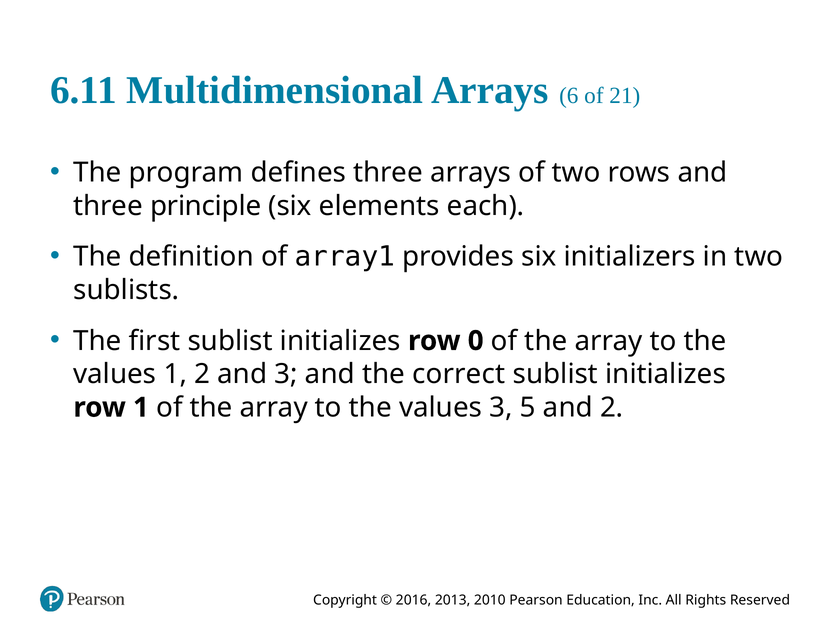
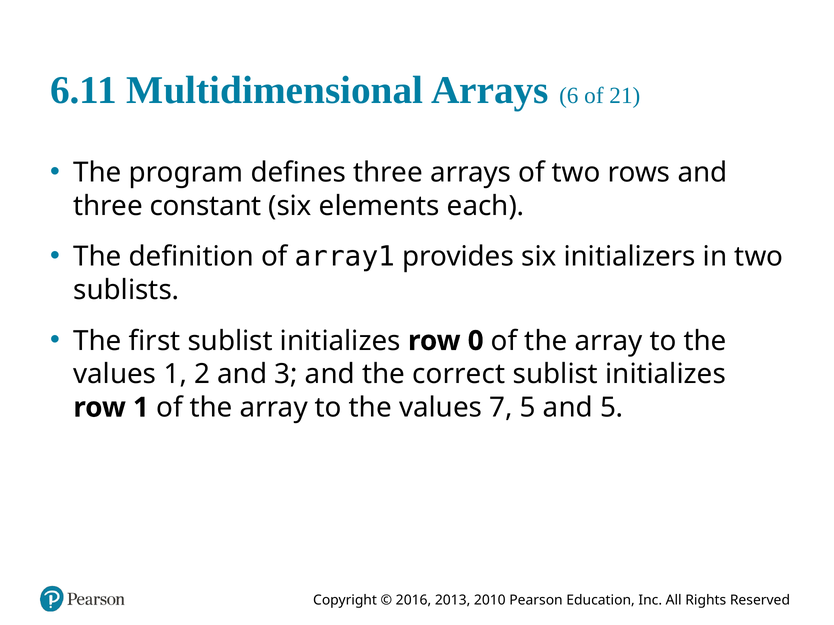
principle: principle -> constant
values 3: 3 -> 7
and 2: 2 -> 5
